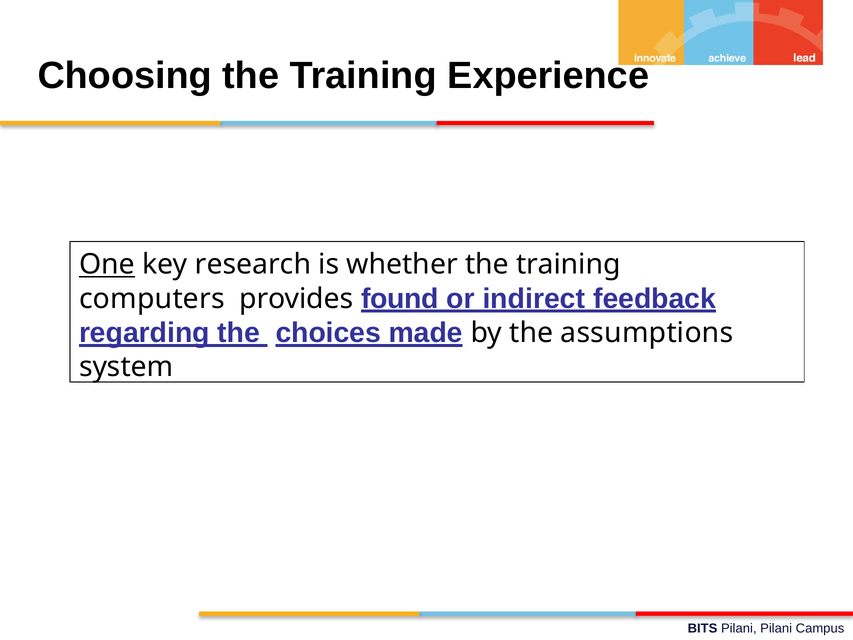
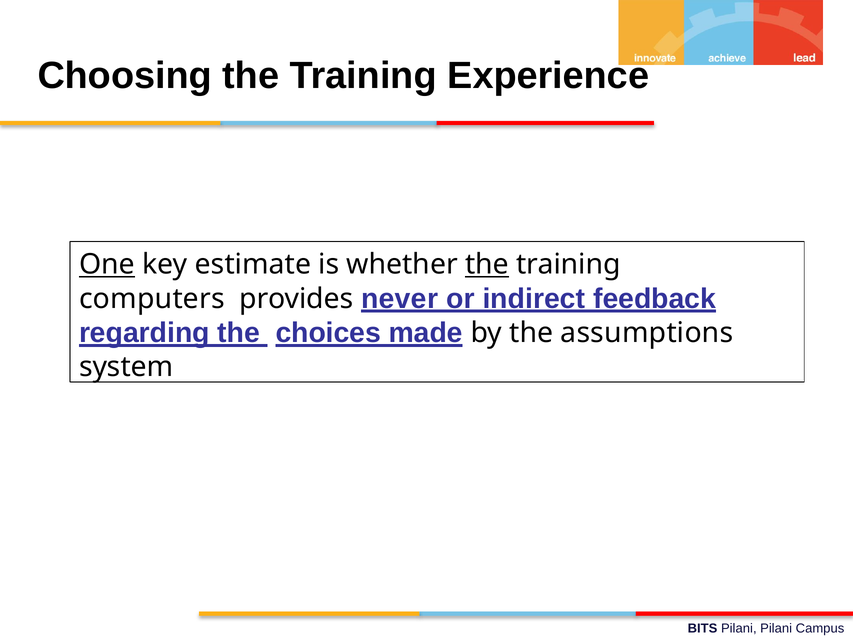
research: research -> estimate
the at (487, 264) underline: none -> present
found: found -> never
